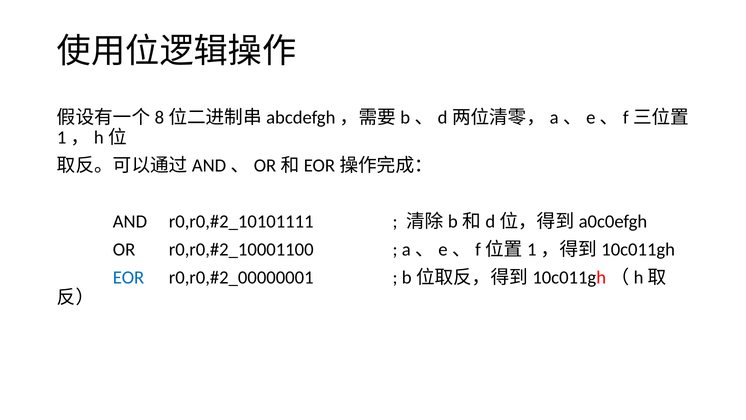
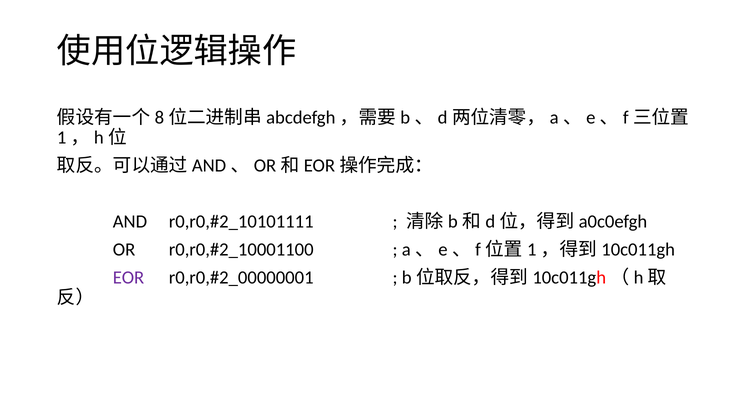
EOR colour: blue -> purple
